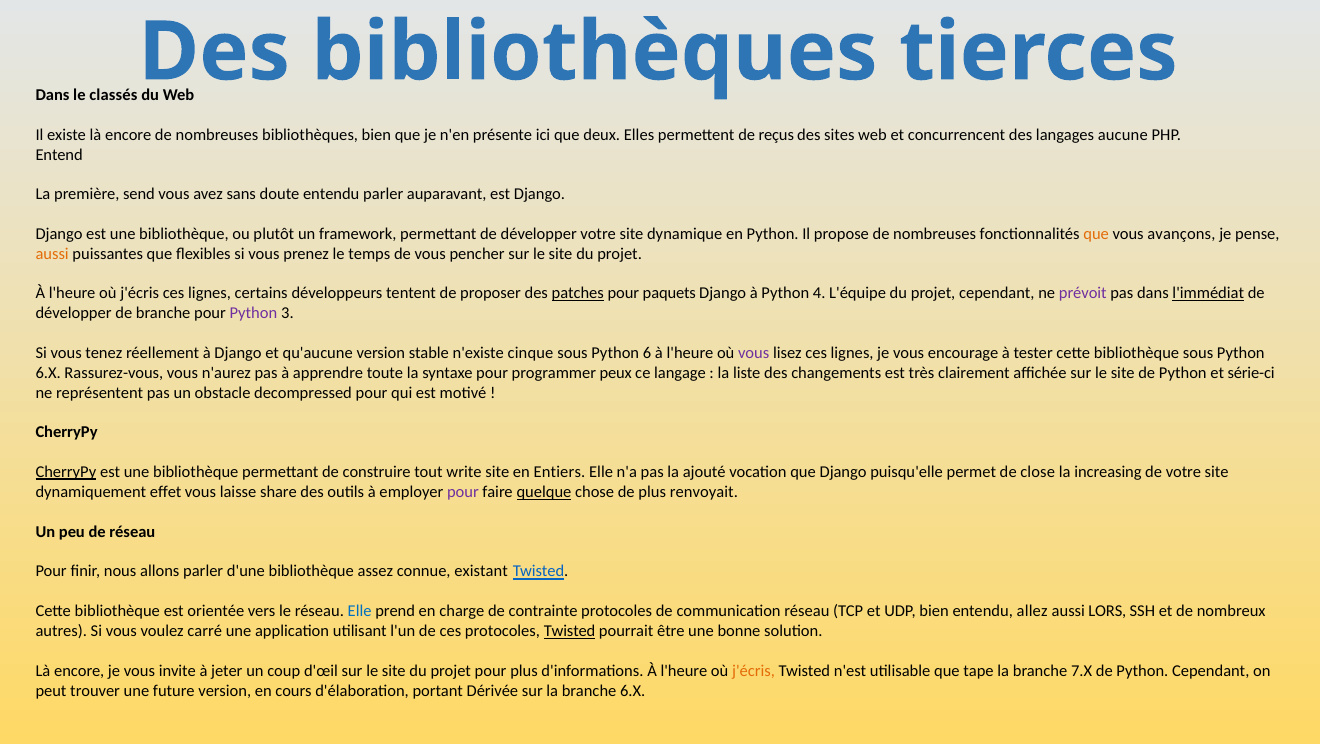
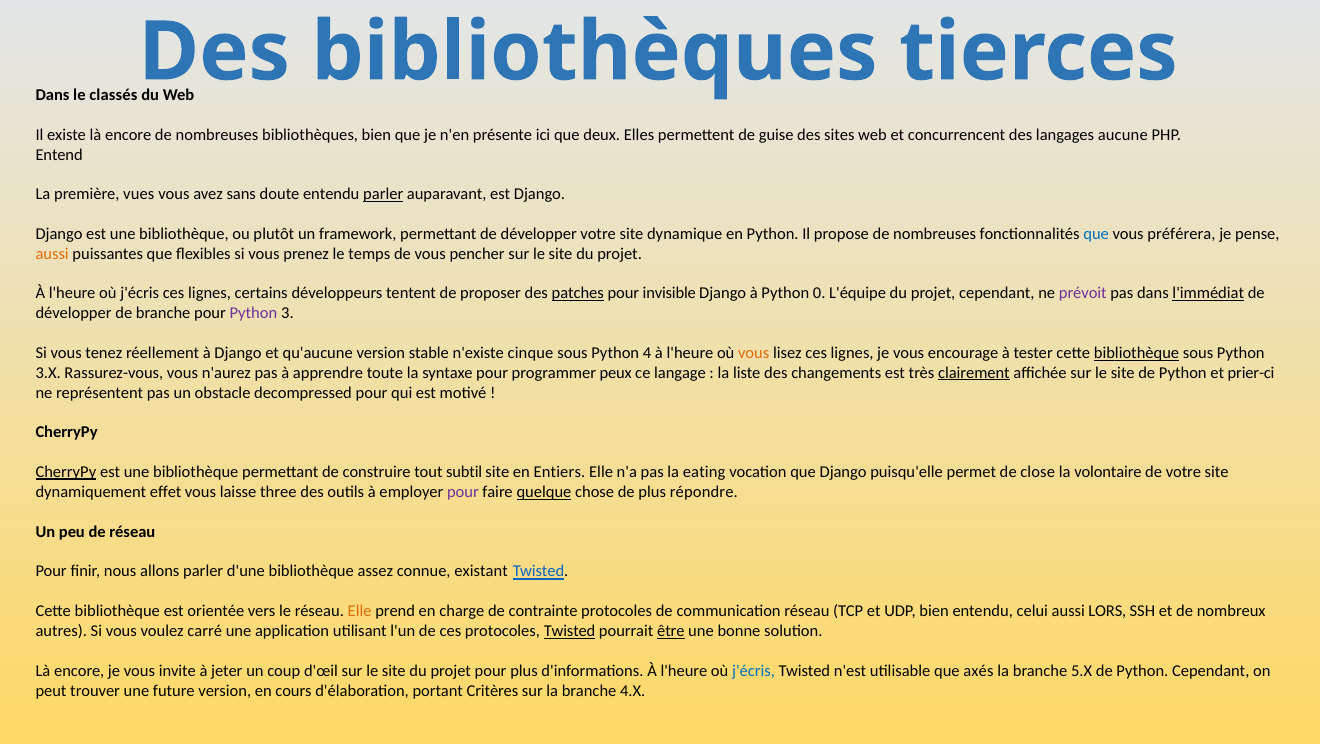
reçus: reçus -> guise
send: send -> vues
parler at (383, 194) underline: none -> present
que at (1096, 234) colour: orange -> blue
avançons: avançons -> préférera
paquets: paquets -> invisible
4: 4 -> 0
6: 6 -> 4
vous at (754, 353) colour: purple -> orange
bibliothèque at (1137, 353) underline: none -> present
6.X at (48, 373): 6.X -> 3.X
clairement underline: none -> present
série-ci: série-ci -> prier-ci
write: write -> subtil
ajouté: ajouté -> eating
increasing: increasing -> volontaire
share: share -> three
renvoyait: renvoyait -> répondre
Elle at (360, 612) colour: blue -> orange
allez: allez -> celui
être underline: none -> present
j'écris at (754, 671) colour: orange -> blue
tape: tape -> axés
7.X: 7.X -> 5.X
Dérivée: Dérivée -> Critères
branche 6.X: 6.X -> 4.X
